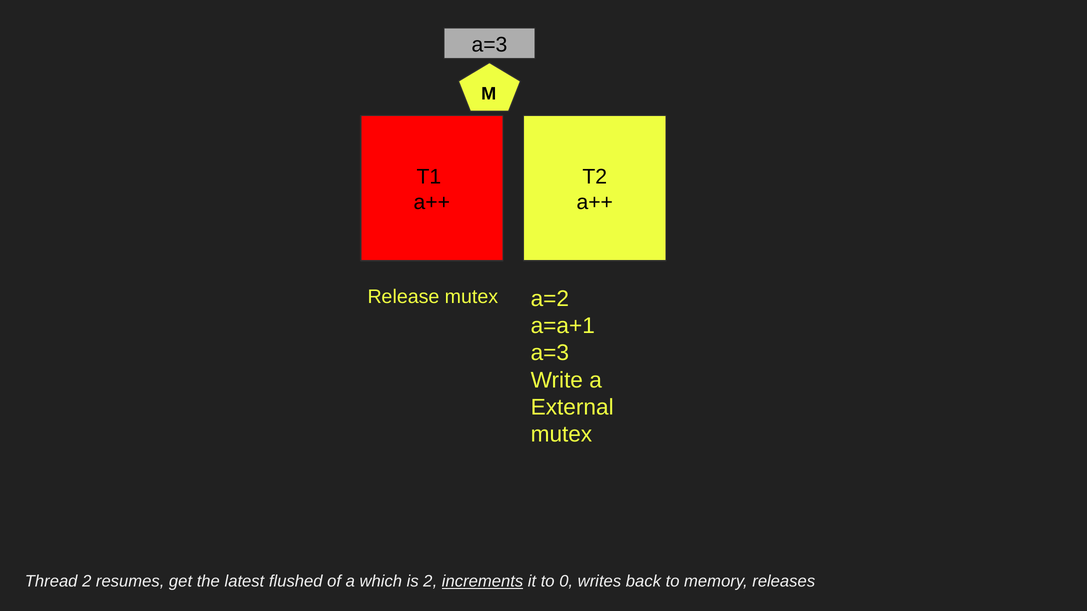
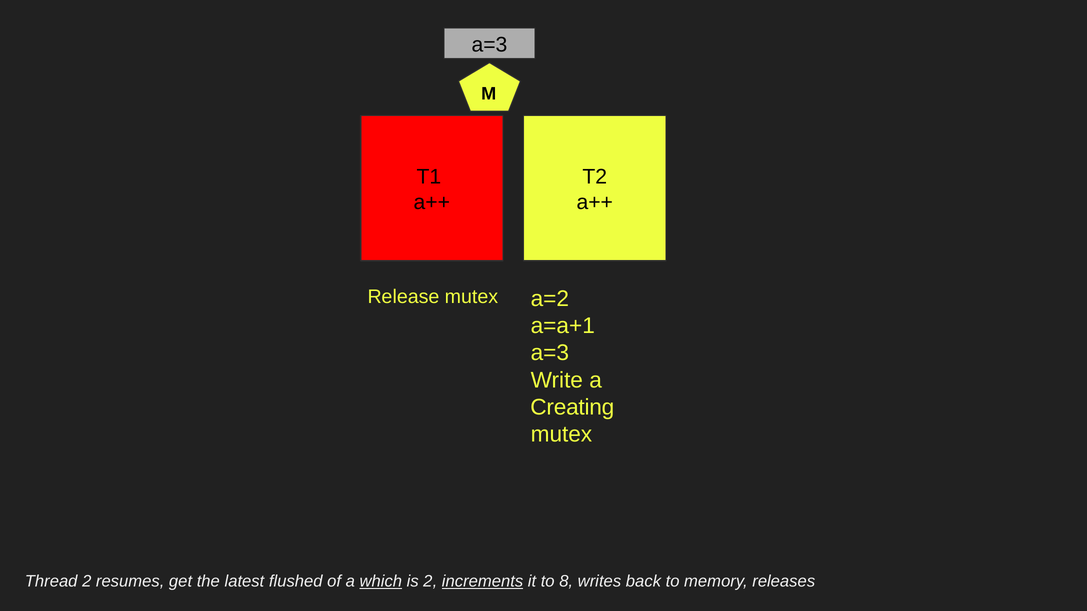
External: External -> Creating
which underline: none -> present
0: 0 -> 8
